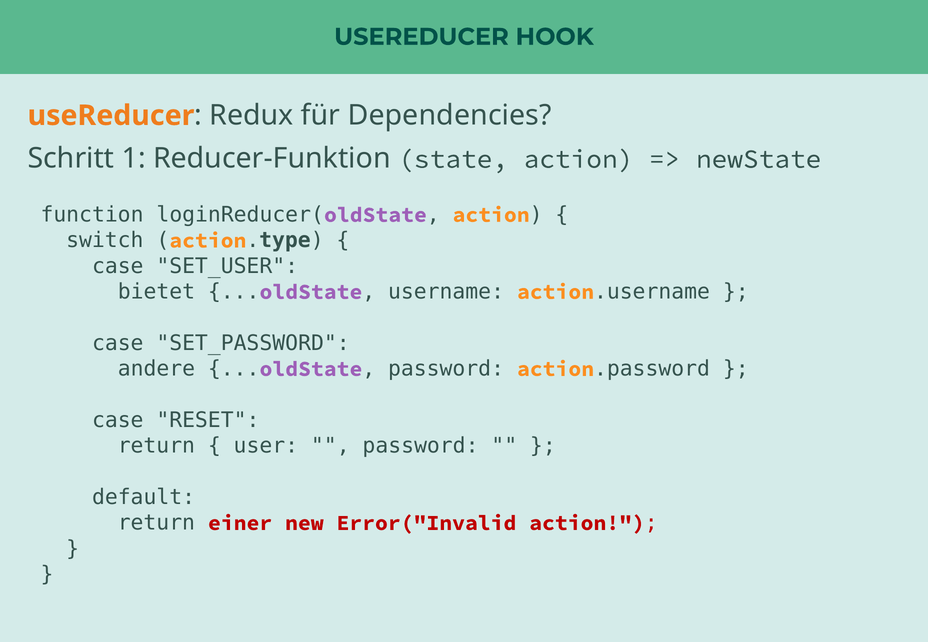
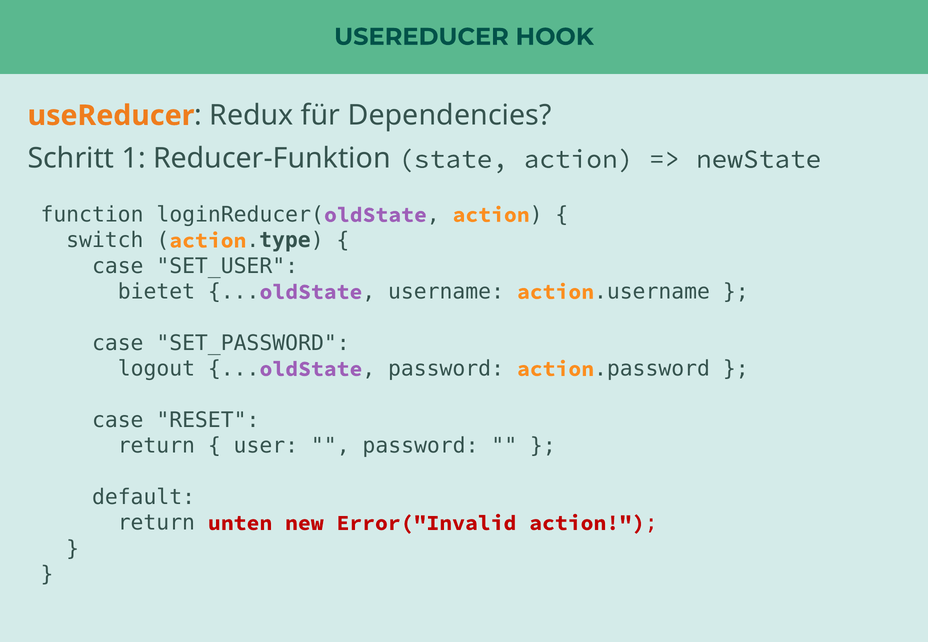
andere: andere -> logout
einer: einer -> unten
